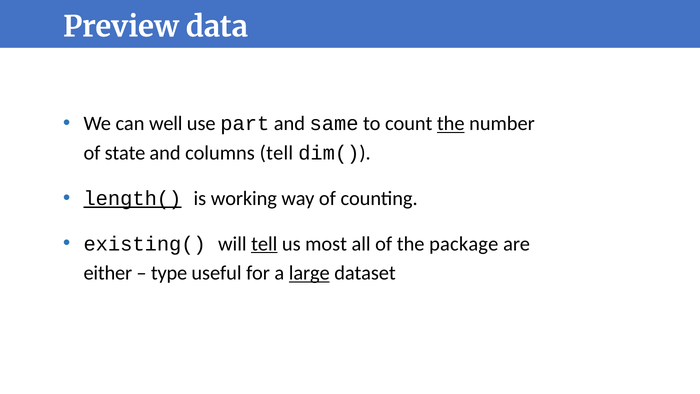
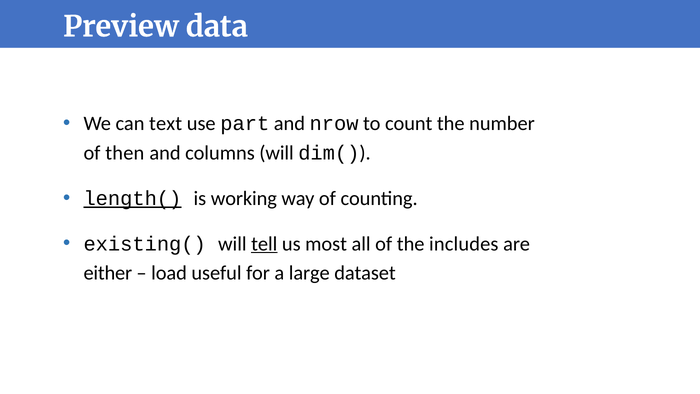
well: well -> text
same: same -> nrow
the at (451, 124) underline: present -> none
state: state -> then
columns tell: tell -> will
package: package -> includes
type: type -> load
large underline: present -> none
